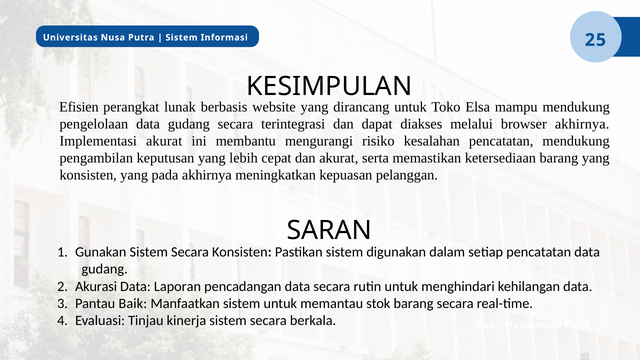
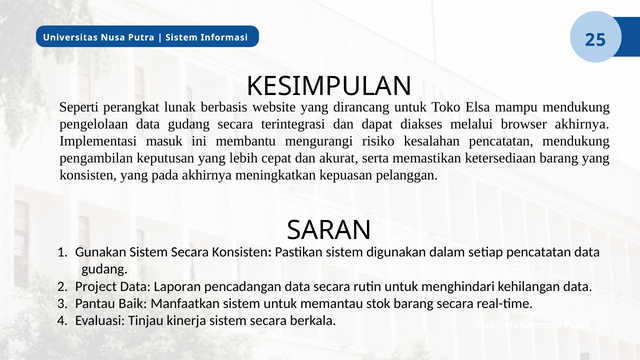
Efisien: Efisien -> Seperti
Implementasi akurat: akurat -> masuk
Akurasi: Akurasi -> Project
